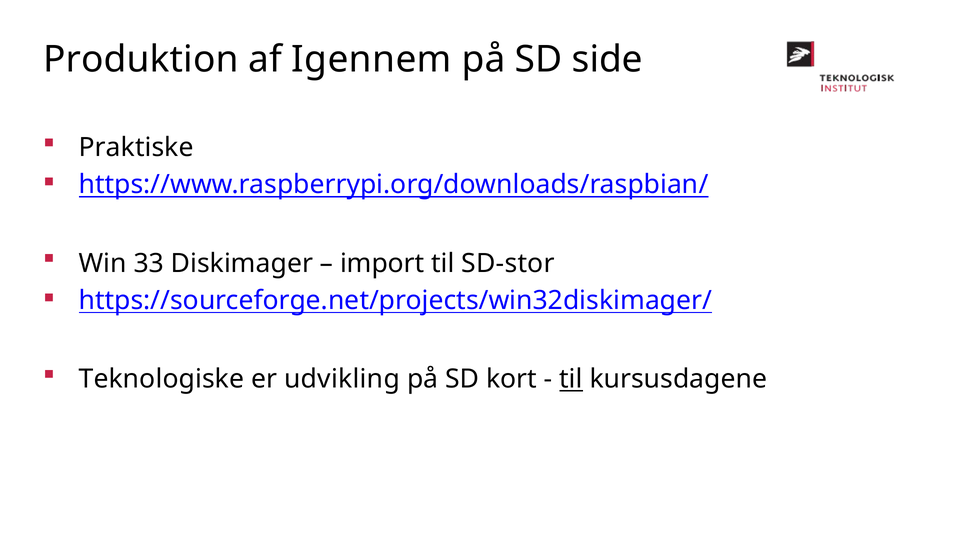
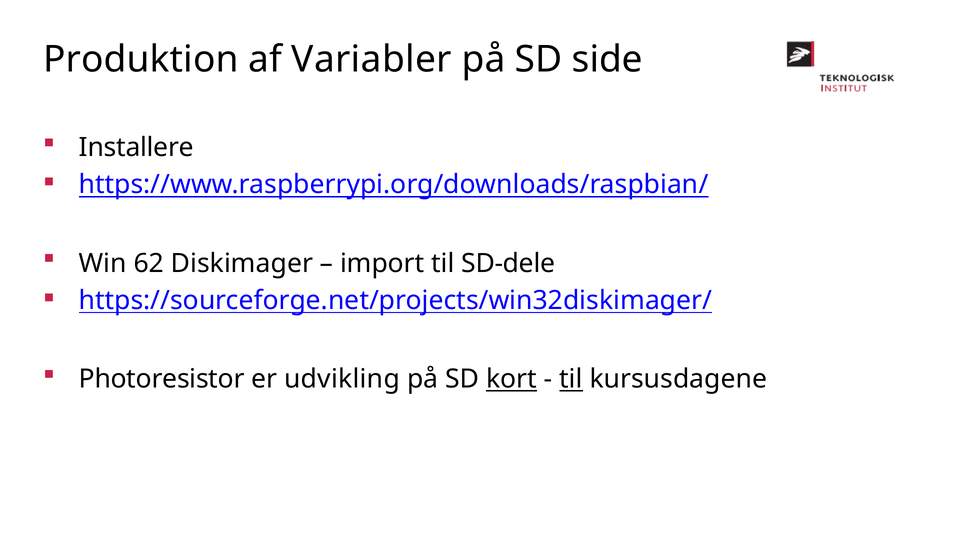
Igennem: Igennem -> Variabler
Praktiske: Praktiske -> Installere
33: 33 -> 62
SD-stor: SD-stor -> SD-dele
Teknologiske: Teknologiske -> Photoresistor
kort underline: none -> present
